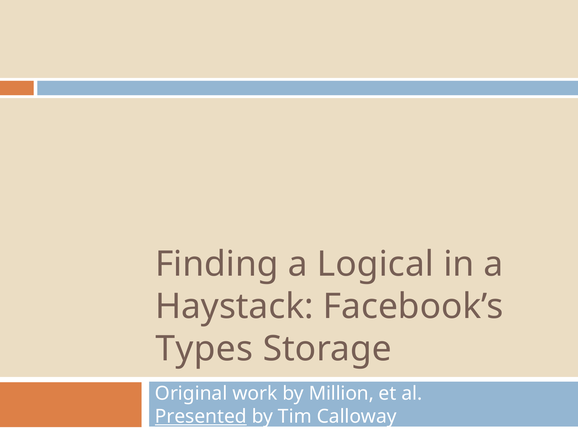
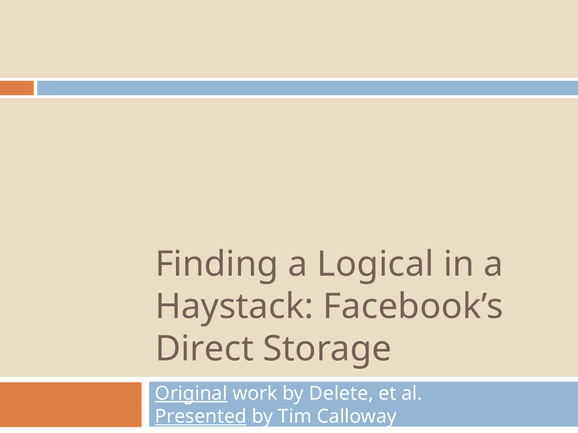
Types: Types -> Direct
Original underline: none -> present
Million: Million -> Delete
